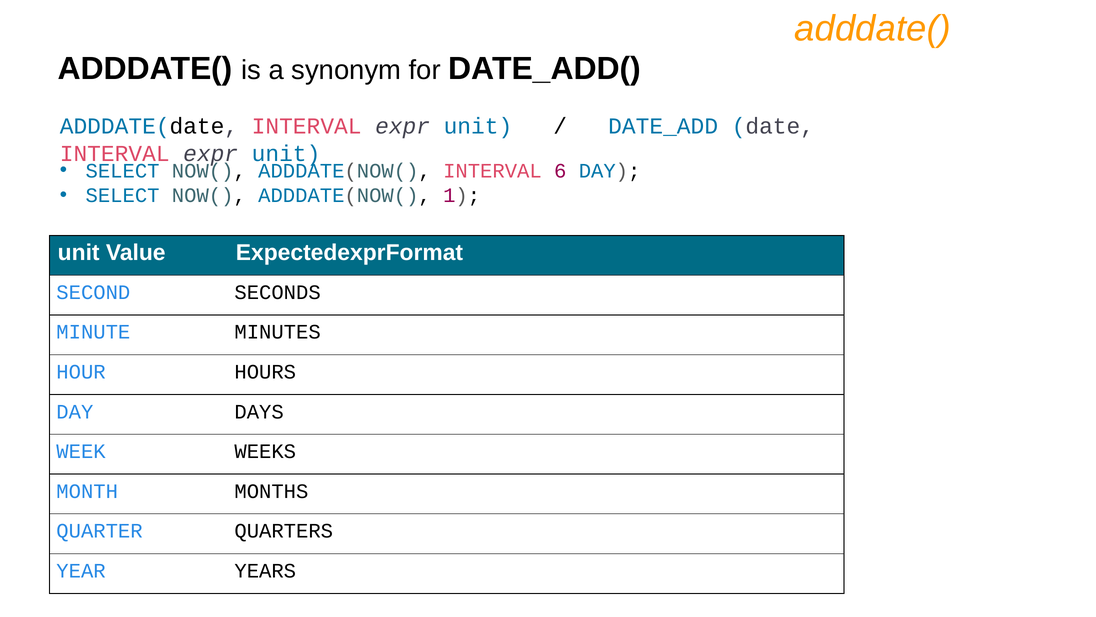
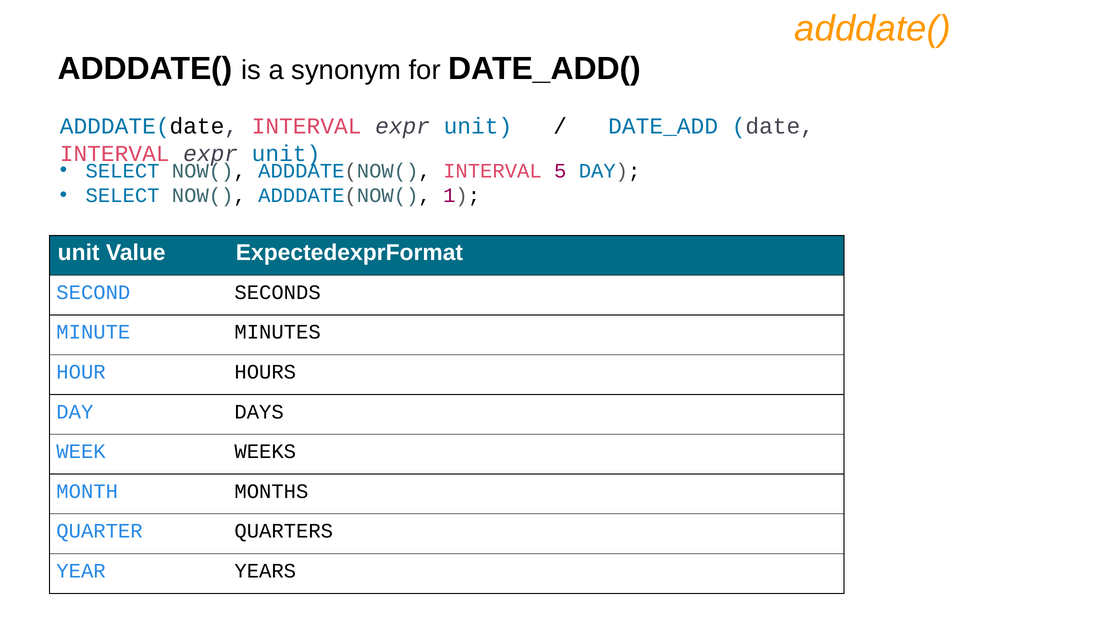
6: 6 -> 5
